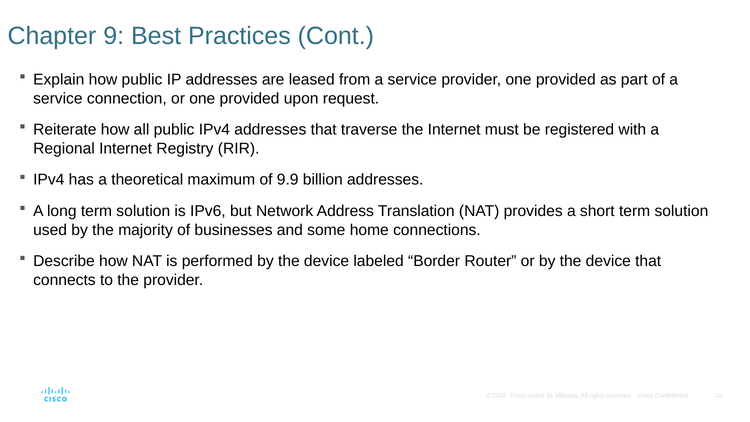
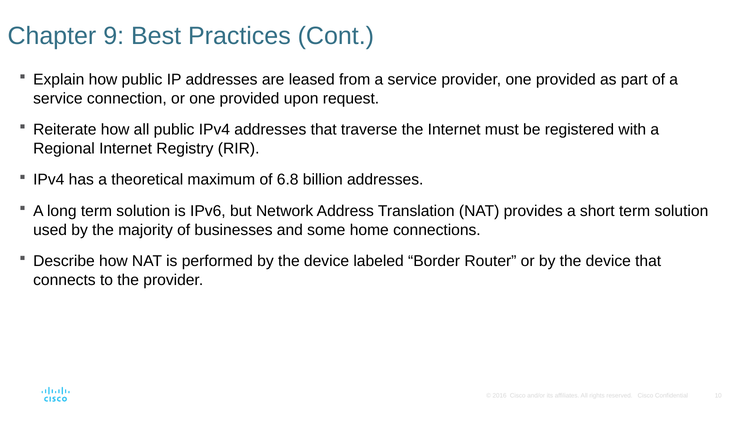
9.9: 9.9 -> 6.8
